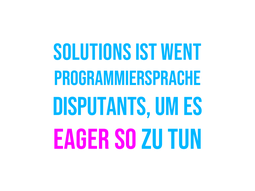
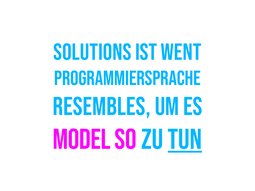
disputants: disputants -> resembles
eager: eager -> model
tun underline: none -> present
